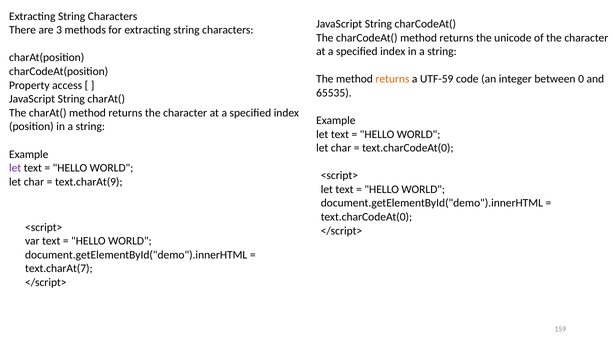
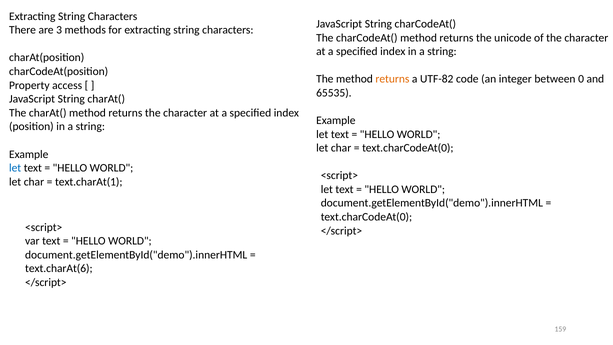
UTF-59: UTF-59 -> UTF-82
let at (15, 168) colour: purple -> blue
text.charAt(9: text.charAt(9 -> text.charAt(1
text.charAt(7: text.charAt(7 -> text.charAt(6
